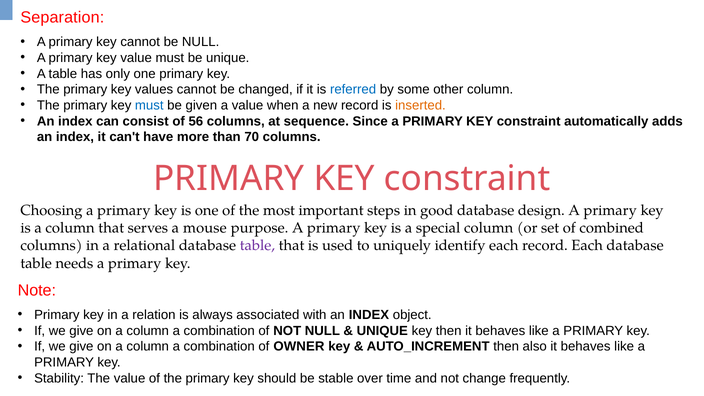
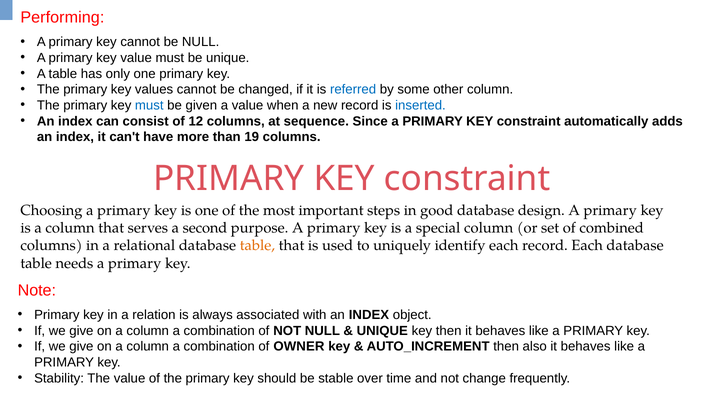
Separation: Separation -> Performing
inserted colour: orange -> blue
56: 56 -> 12
70: 70 -> 19
mouse: mouse -> second
table at (257, 246) colour: purple -> orange
